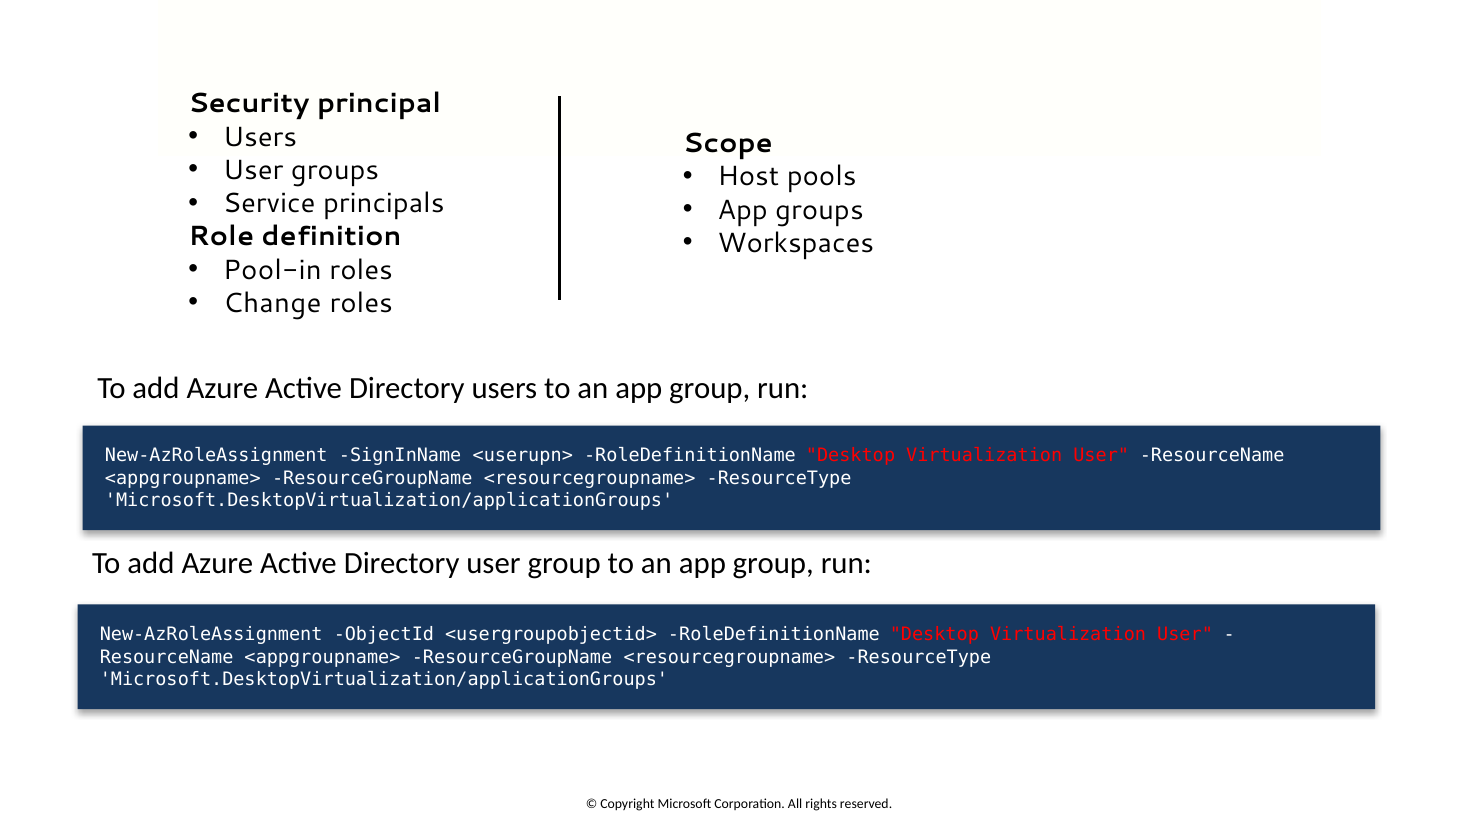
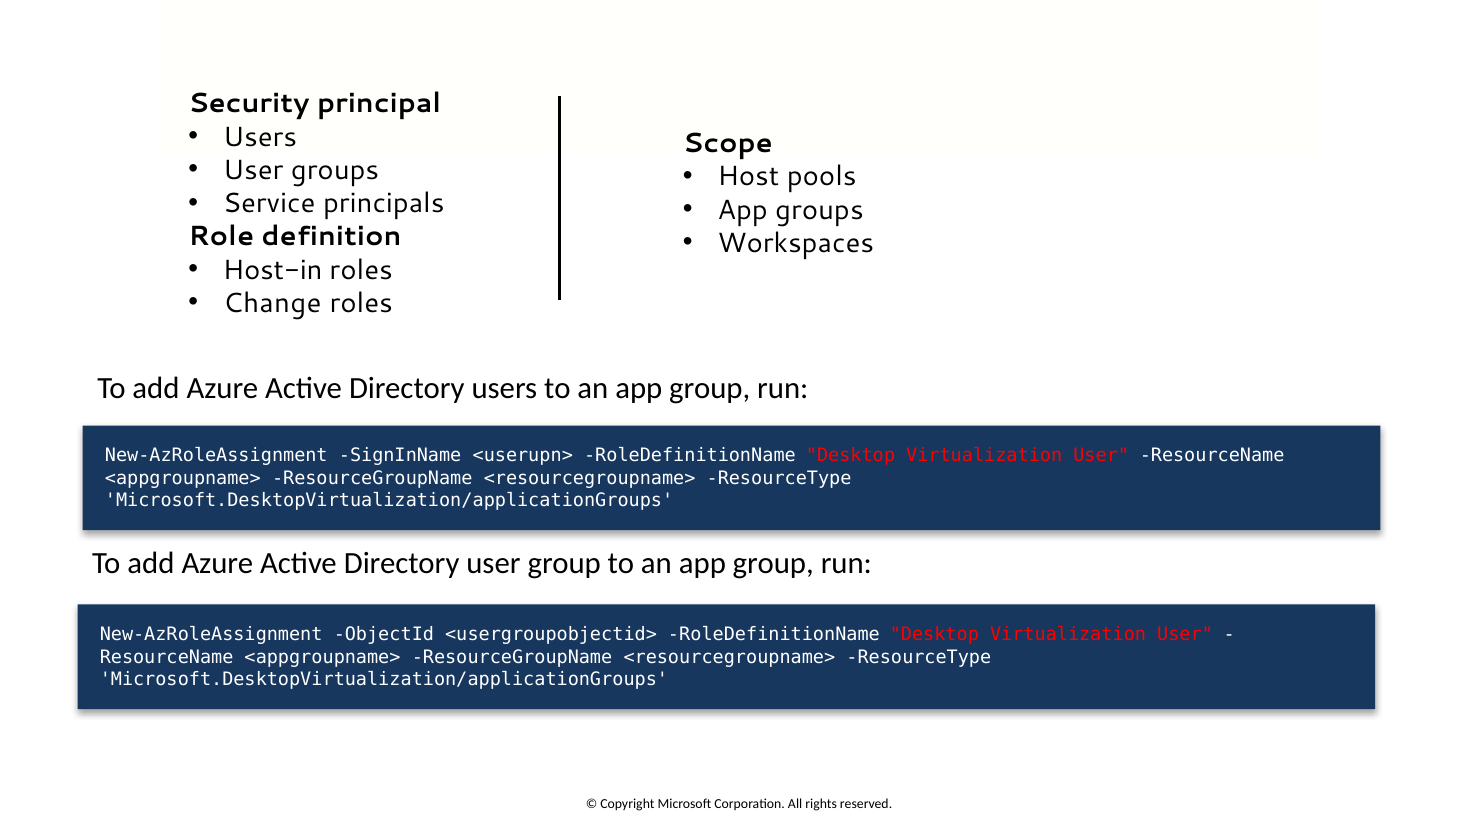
Pool-in: Pool-in -> Host-in
